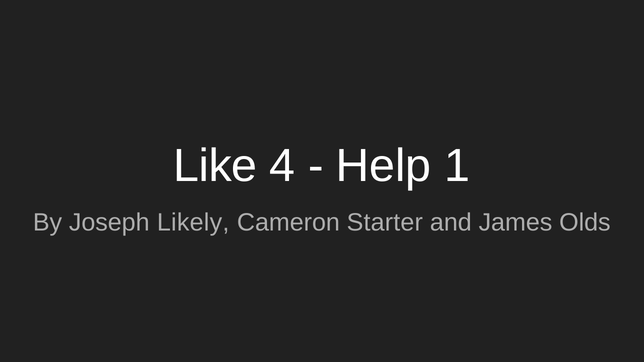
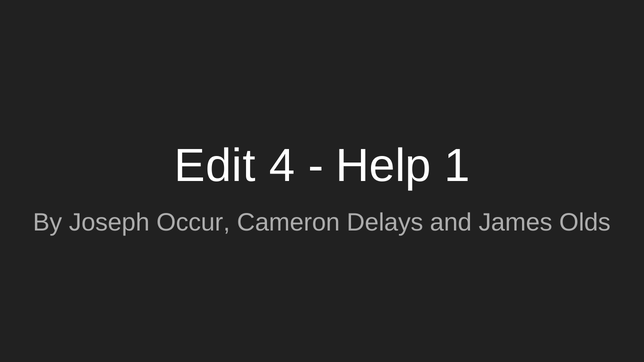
Like: Like -> Edit
Likely: Likely -> Occur
Starter: Starter -> Delays
